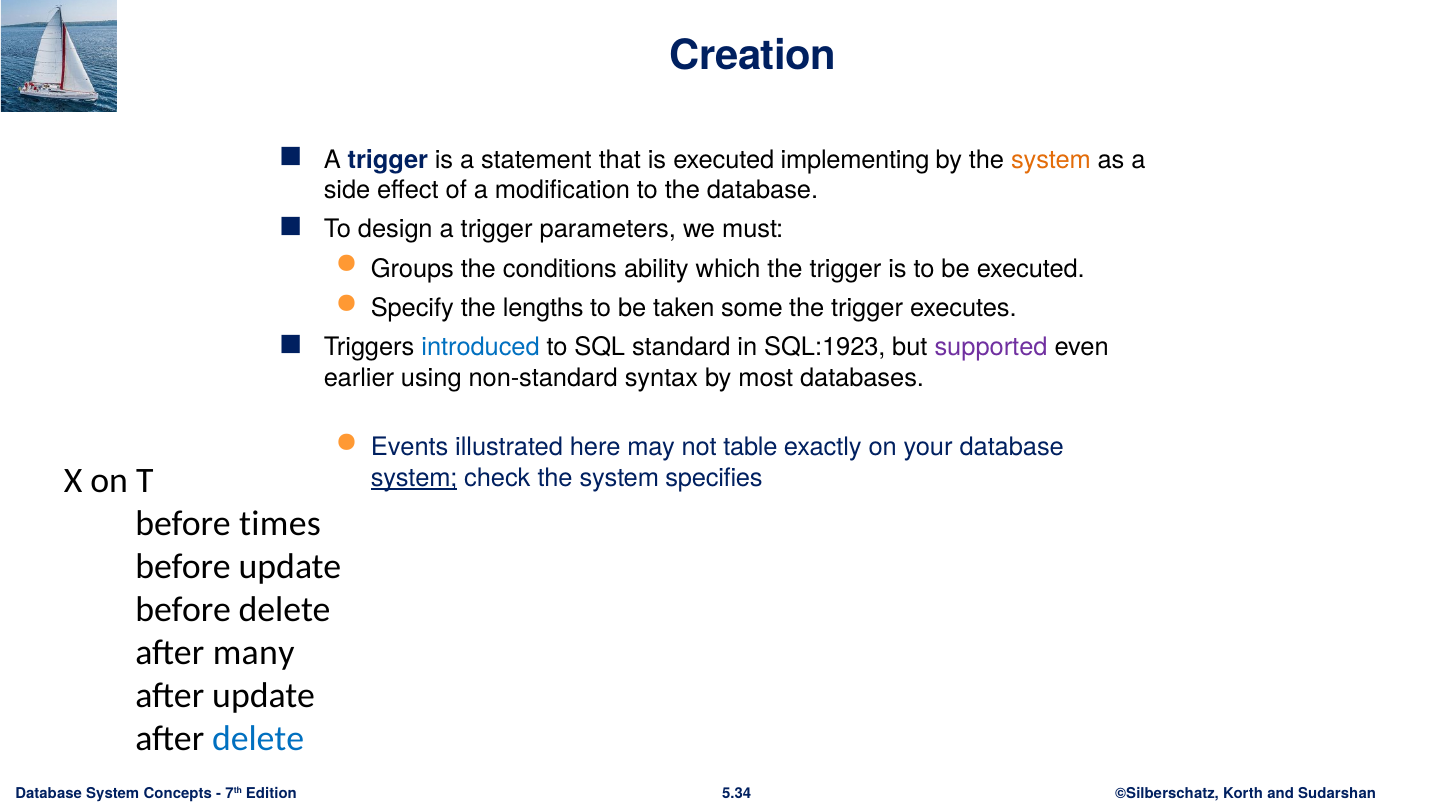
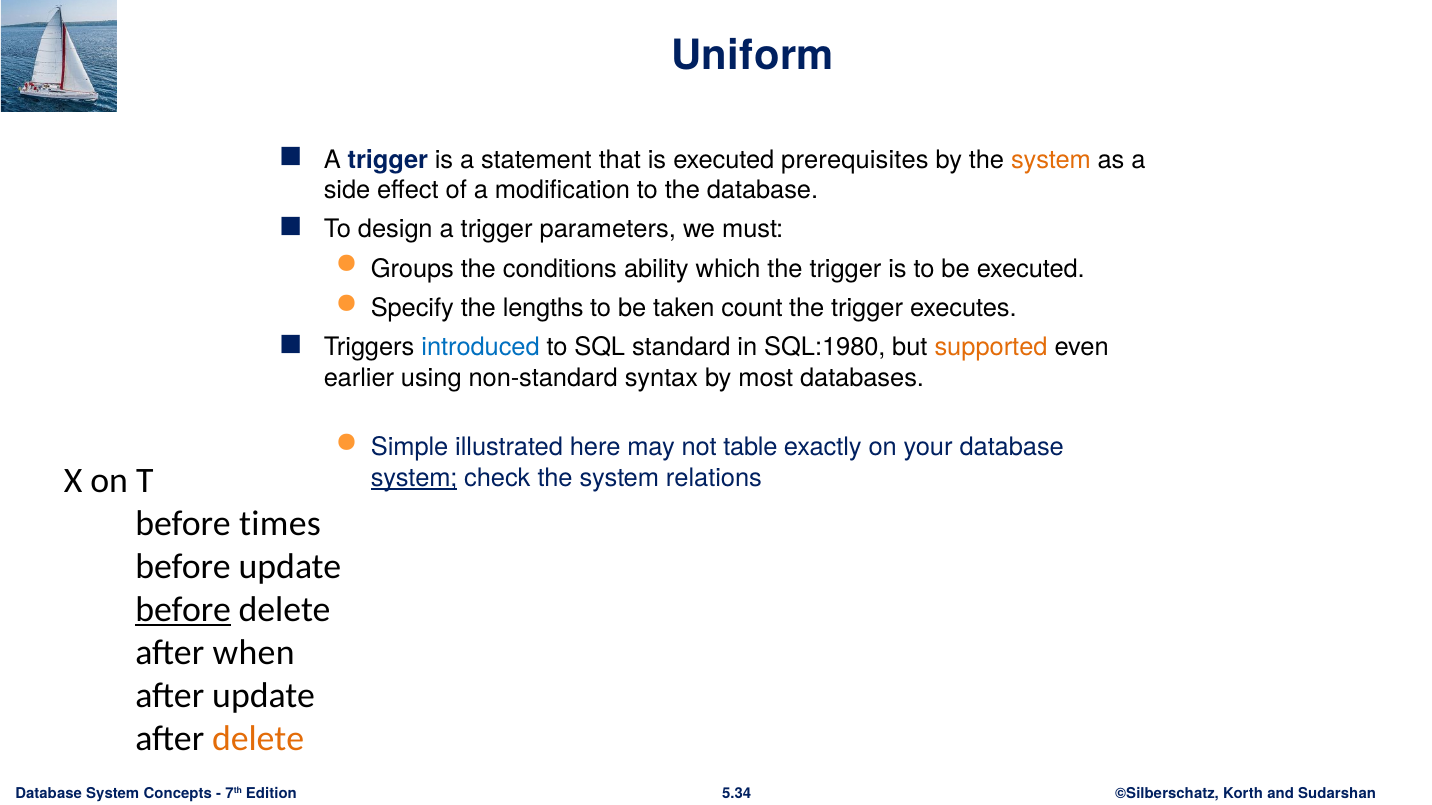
Creation: Creation -> Uniform
implementing: implementing -> prerequisites
some: some -> count
SQL:1923: SQL:1923 -> SQL:1980
supported colour: purple -> orange
Events: Events -> Simple
specifies: specifies -> relations
before at (183, 610) underline: none -> present
many: many -> when
delete at (258, 739) colour: blue -> orange
